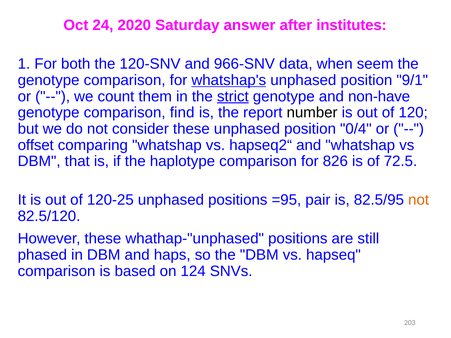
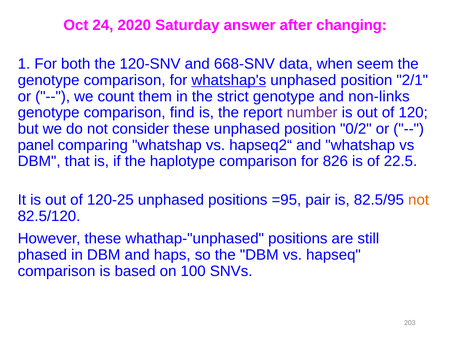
institutes: institutes -> changing
966-SNV: 966-SNV -> 668-SNV
9/1: 9/1 -> 2/1
strict underline: present -> none
non-have: non-have -> non-links
number colour: black -> purple
0/4: 0/4 -> 0/2
offset: offset -> panel
72.5: 72.5 -> 22.5
124: 124 -> 100
